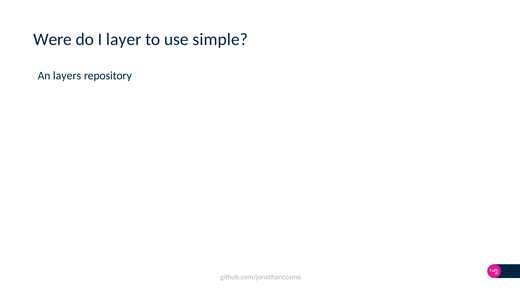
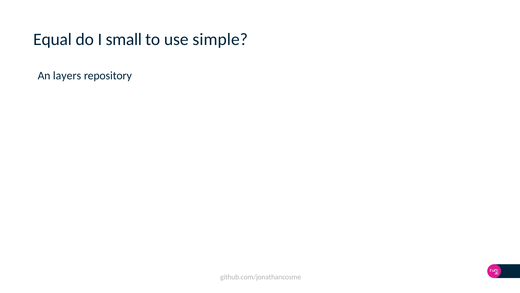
Were: Were -> Equal
layer: layer -> small
